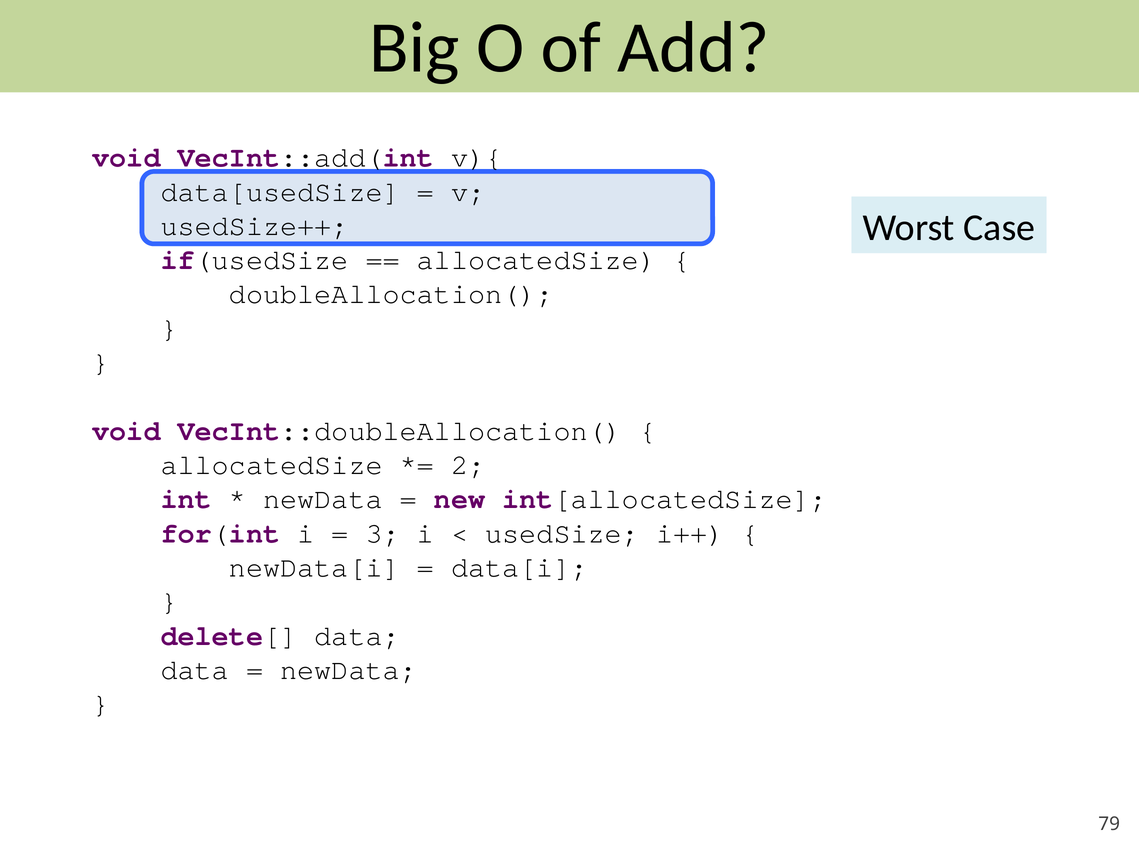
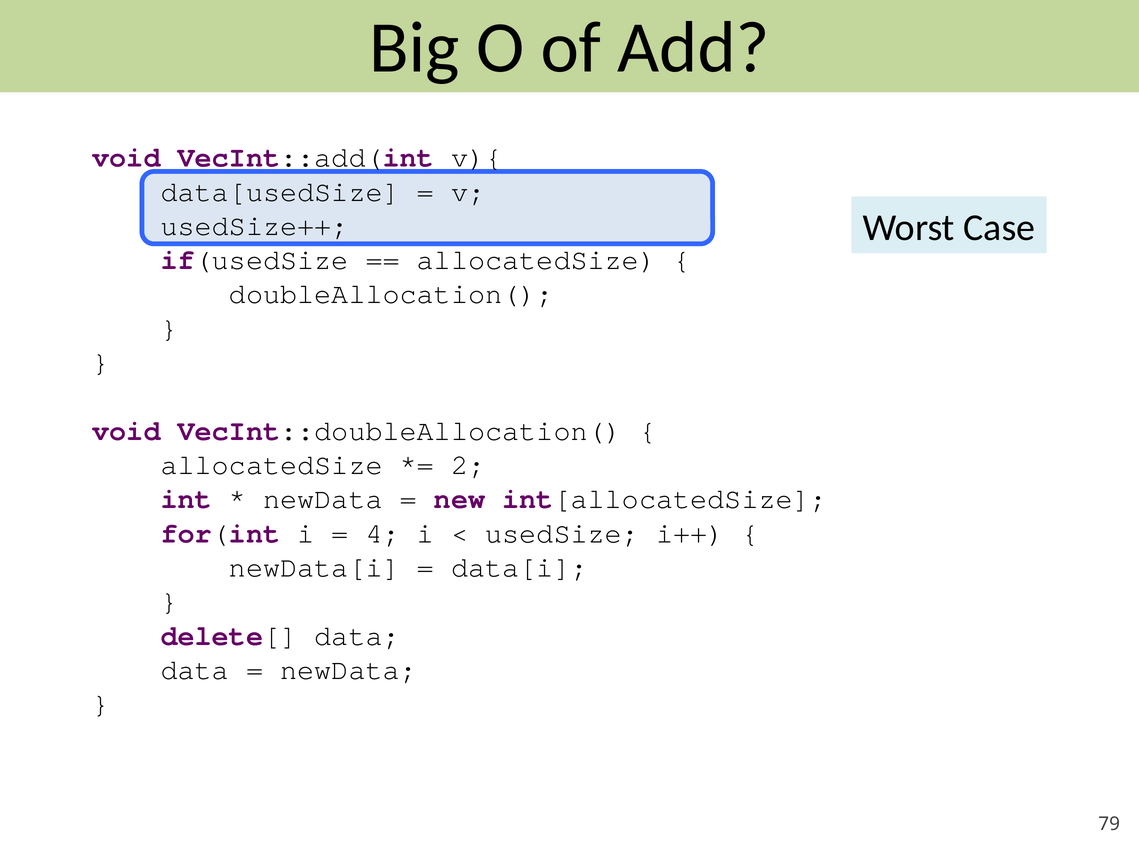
3: 3 -> 4
